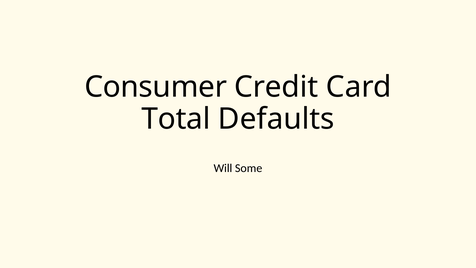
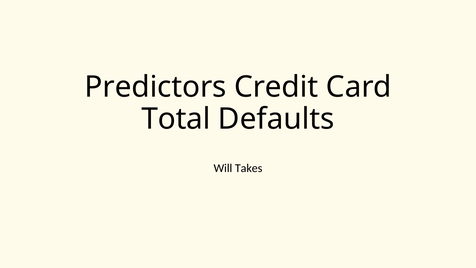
Consumer: Consumer -> Predictors
Some: Some -> Takes
